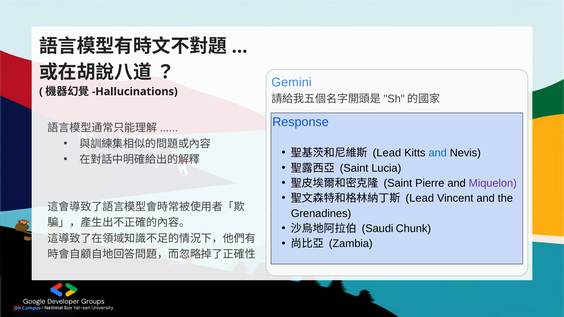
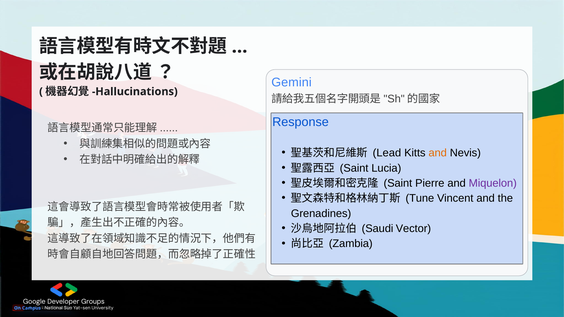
and at (438, 153) colour: blue -> orange
Lead at (420, 198): Lead -> Tune
Chunk: Chunk -> Vector
